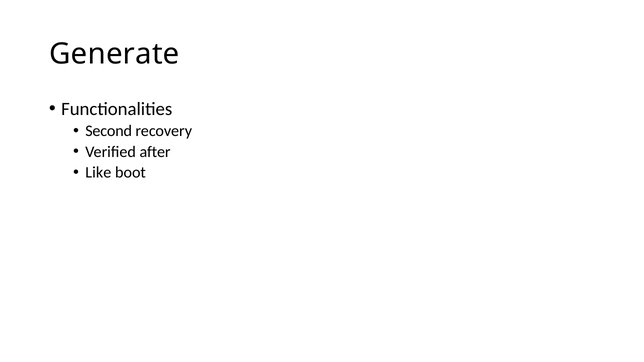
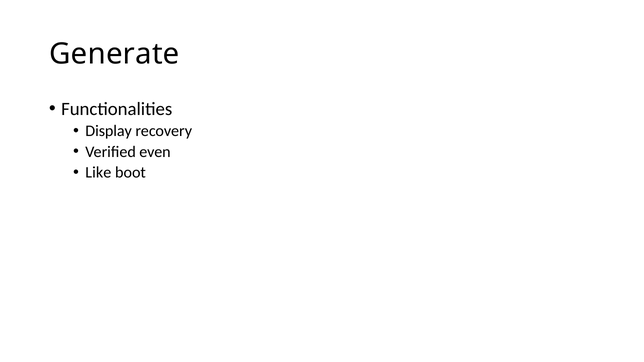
Second: Second -> Display
after: after -> even
